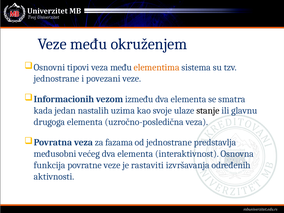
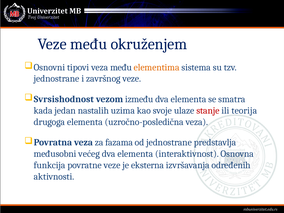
povezani: povezani -> završnog
Informacionih: Informacionih -> Svrsishodnost
stanje colour: black -> red
glavnu: glavnu -> teorija
rastaviti: rastaviti -> eksterna
